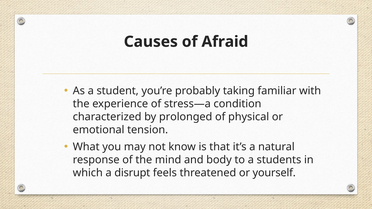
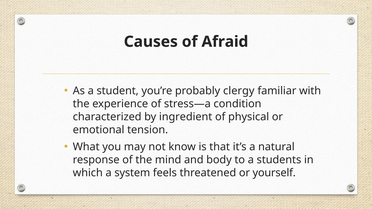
taking: taking -> clergy
prolonged: prolonged -> ingredient
disrupt: disrupt -> system
